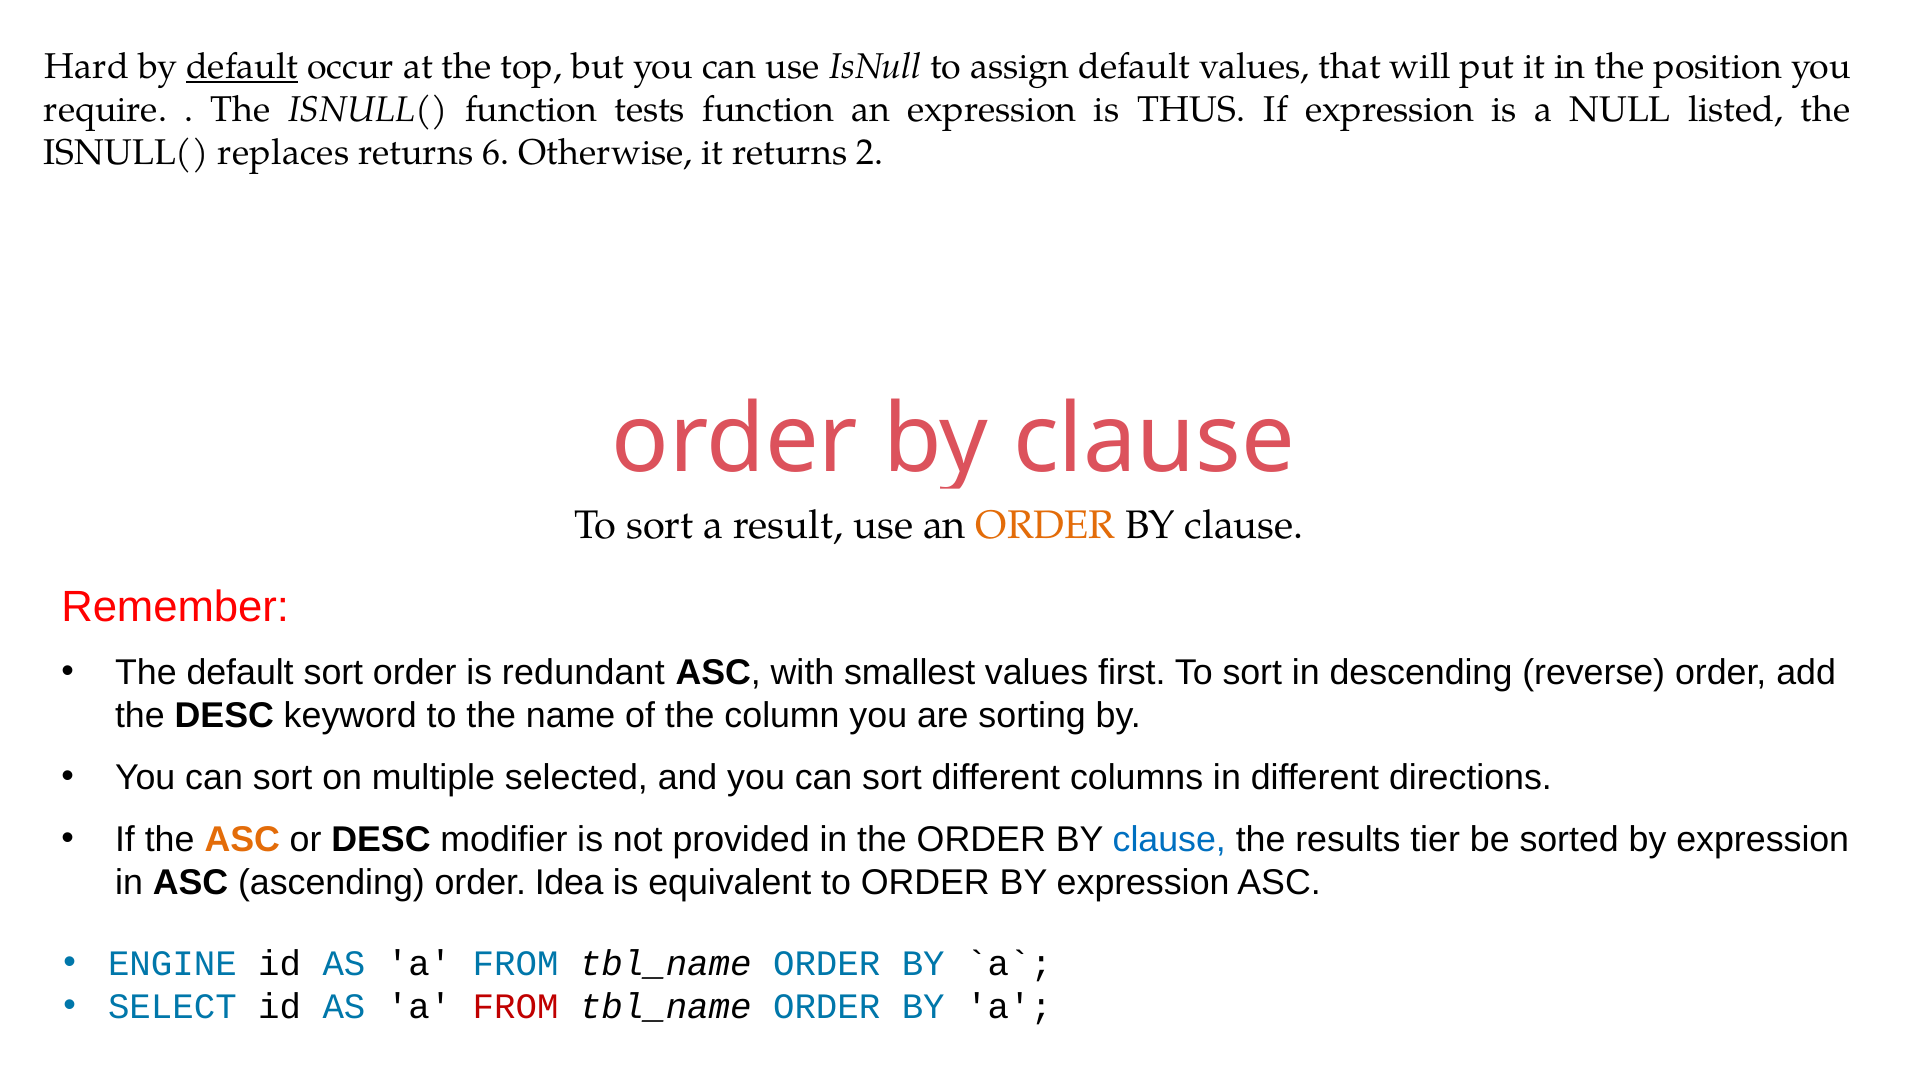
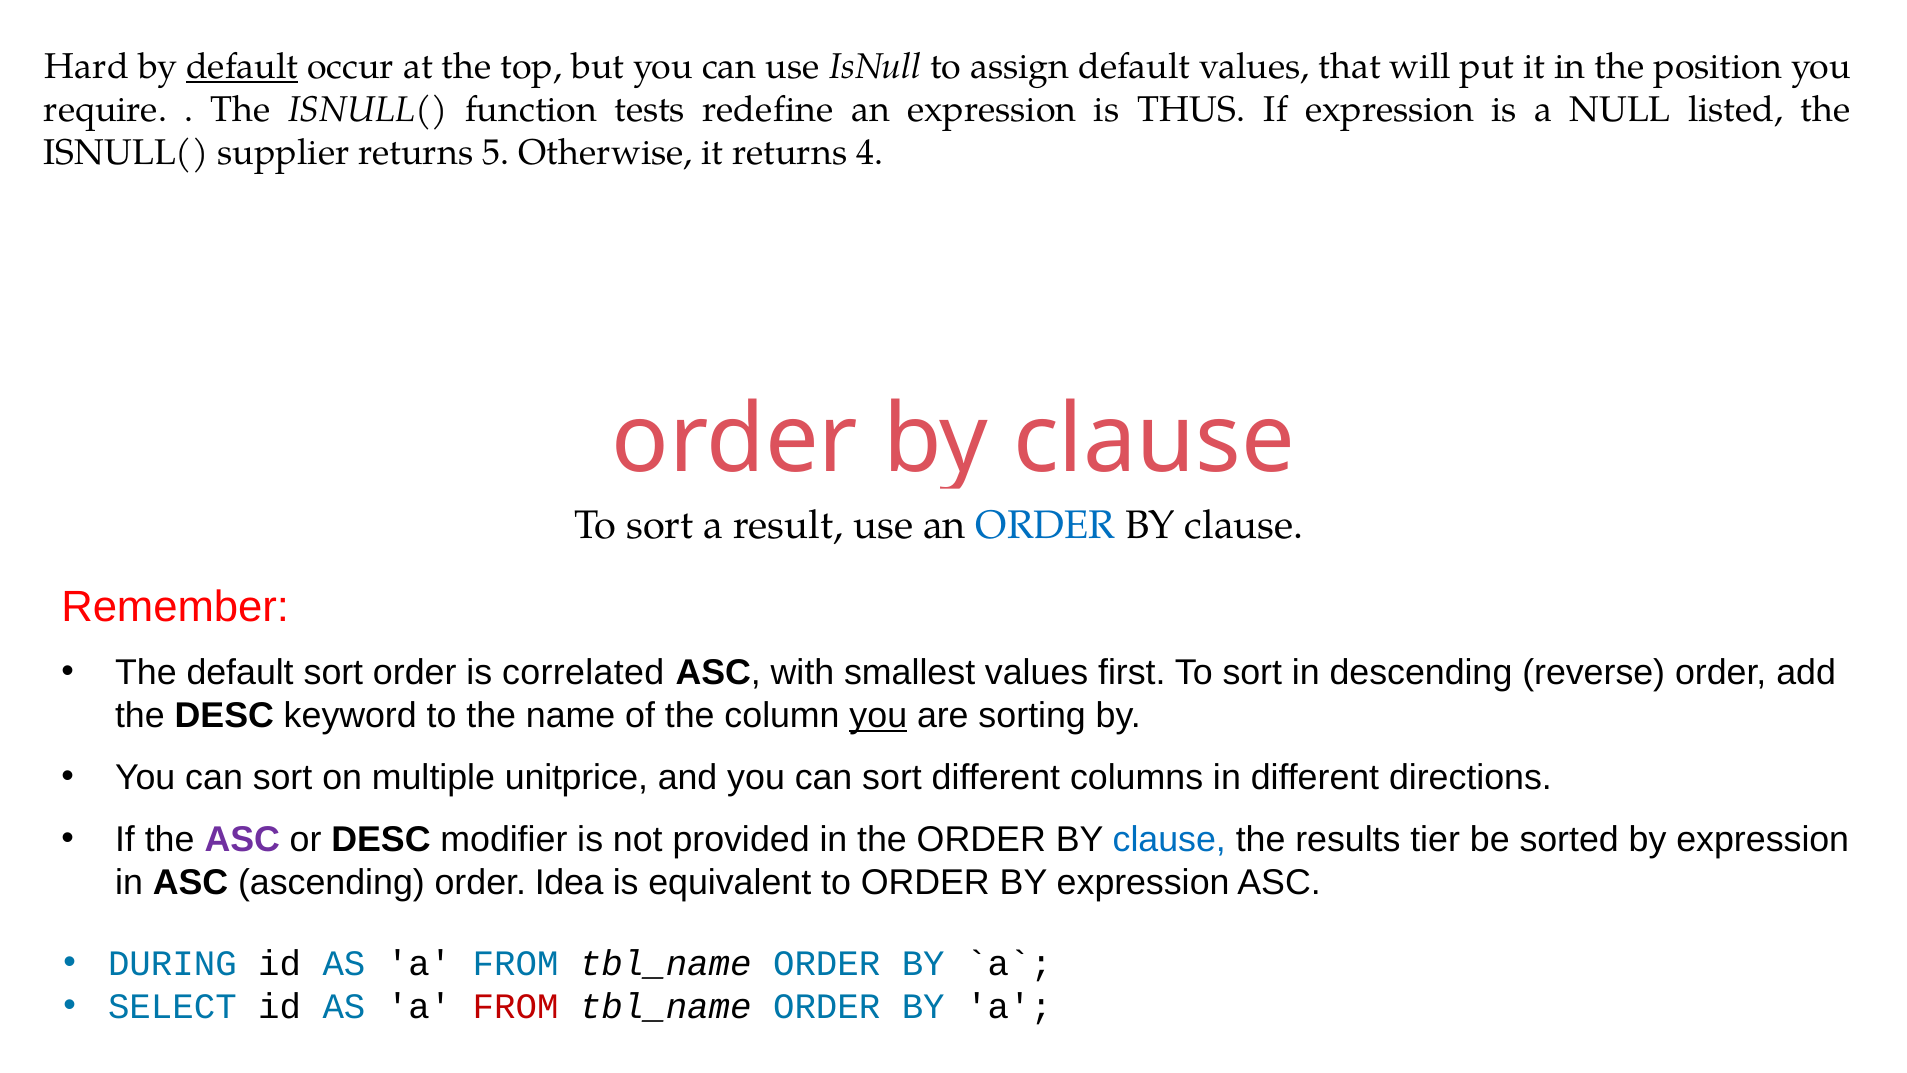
tests function: function -> redefine
replaces: replaces -> supplier
6: 6 -> 5
2: 2 -> 4
ORDER at (1046, 526) colour: orange -> blue
redundant: redundant -> correlated
you at (878, 715) underline: none -> present
selected: selected -> unitprice
ASC at (242, 839) colour: orange -> purple
ENGINE: ENGINE -> DURING
